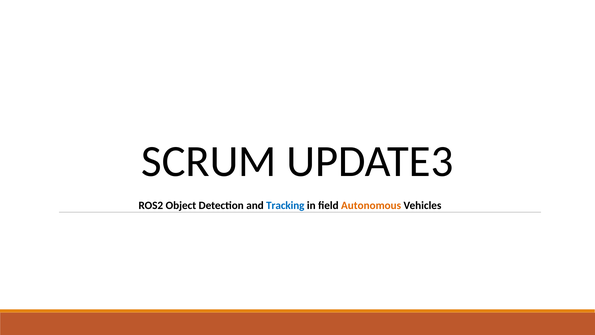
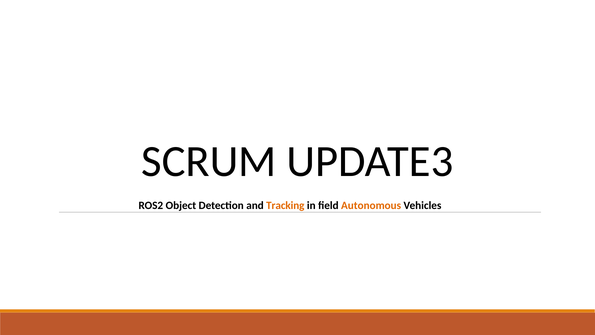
Tracking colour: blue -> orange
